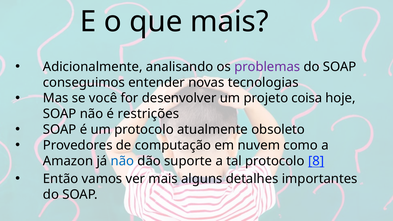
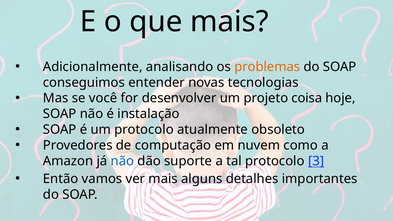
problemas colour: purple -> orange
restrições: restrições -> instalação
8: 8 -> 3
